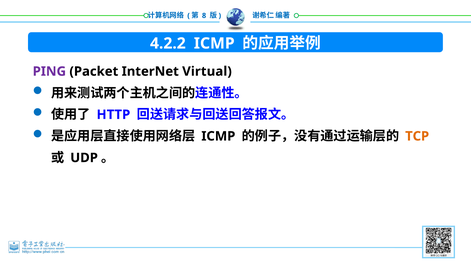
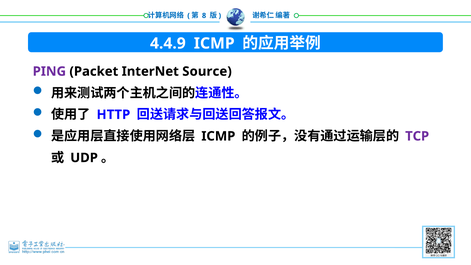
4.2.2: 4.2.2 -> 4.4.9
Virtual: Virtual -> Source
TCP colour: orange -> purple
